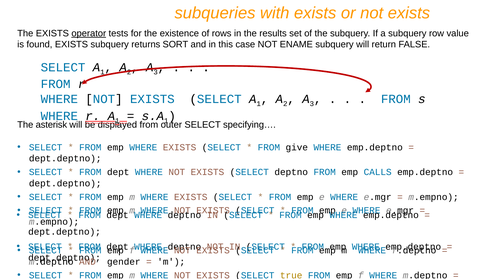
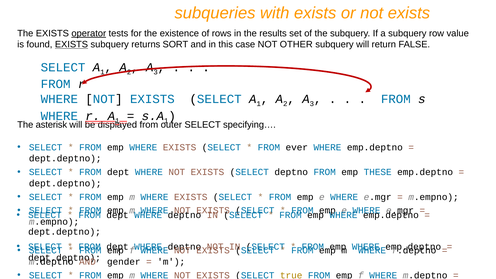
EXISTS at (71, 45) underline: none -> present
ENAME: ENAME -> OTHER
give: give -> ever
CALLS: CALLS -> THESE
